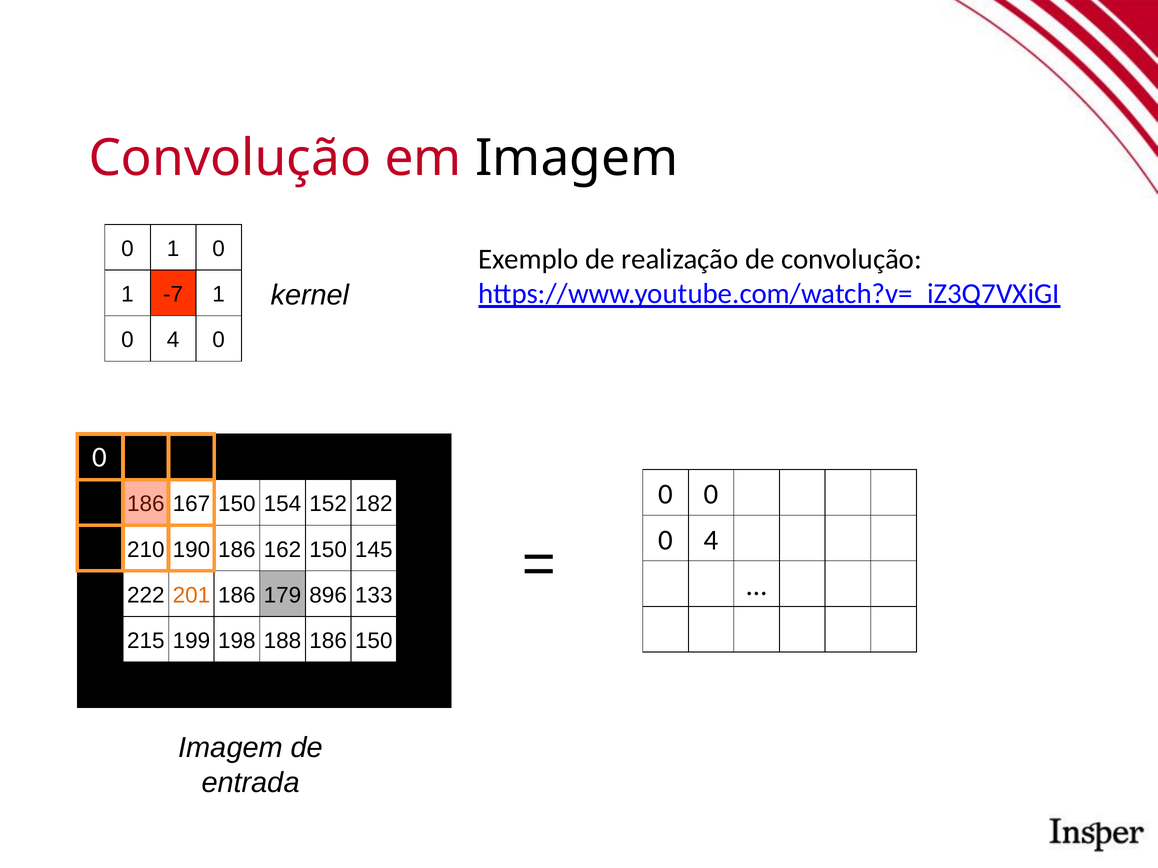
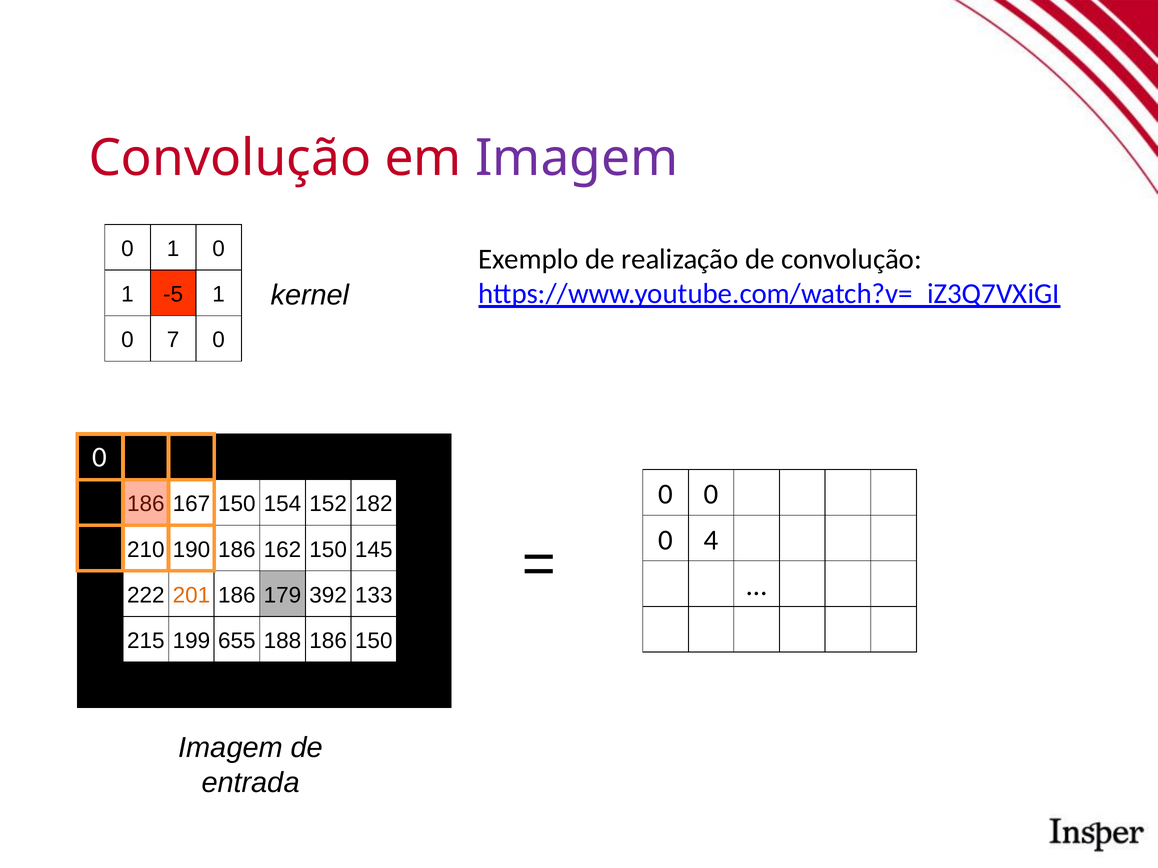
Imagem at (577, 158) colour: black -> purple
-7: -7 -> -5
4 at (173, 340): 4 -> 7
896: 896 -> 392
198: 198 -> 655
